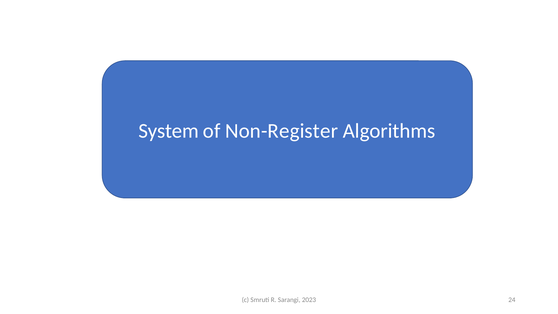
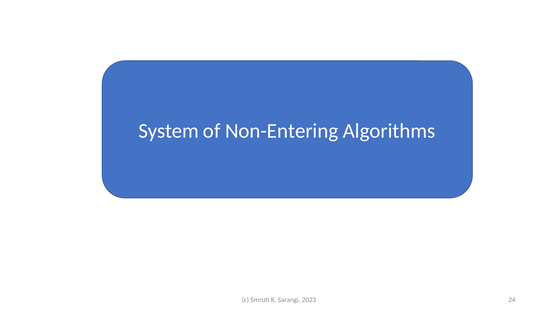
Non-Register: Non-Register -> Non-Entering
